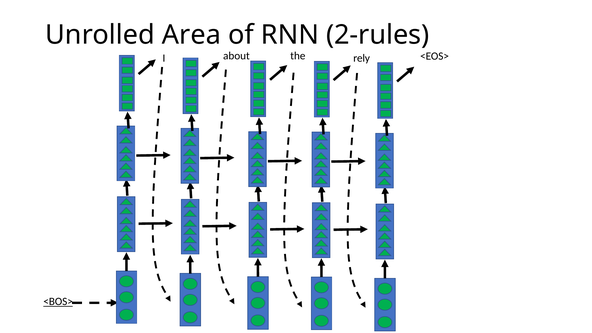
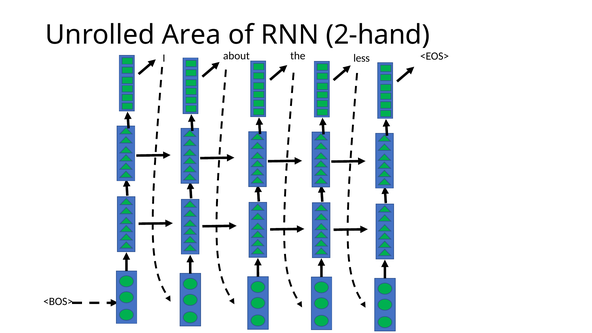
2-rules: 2-rules -> 2-hand
rely: rely -> less
<BOS> underline: present -> none
